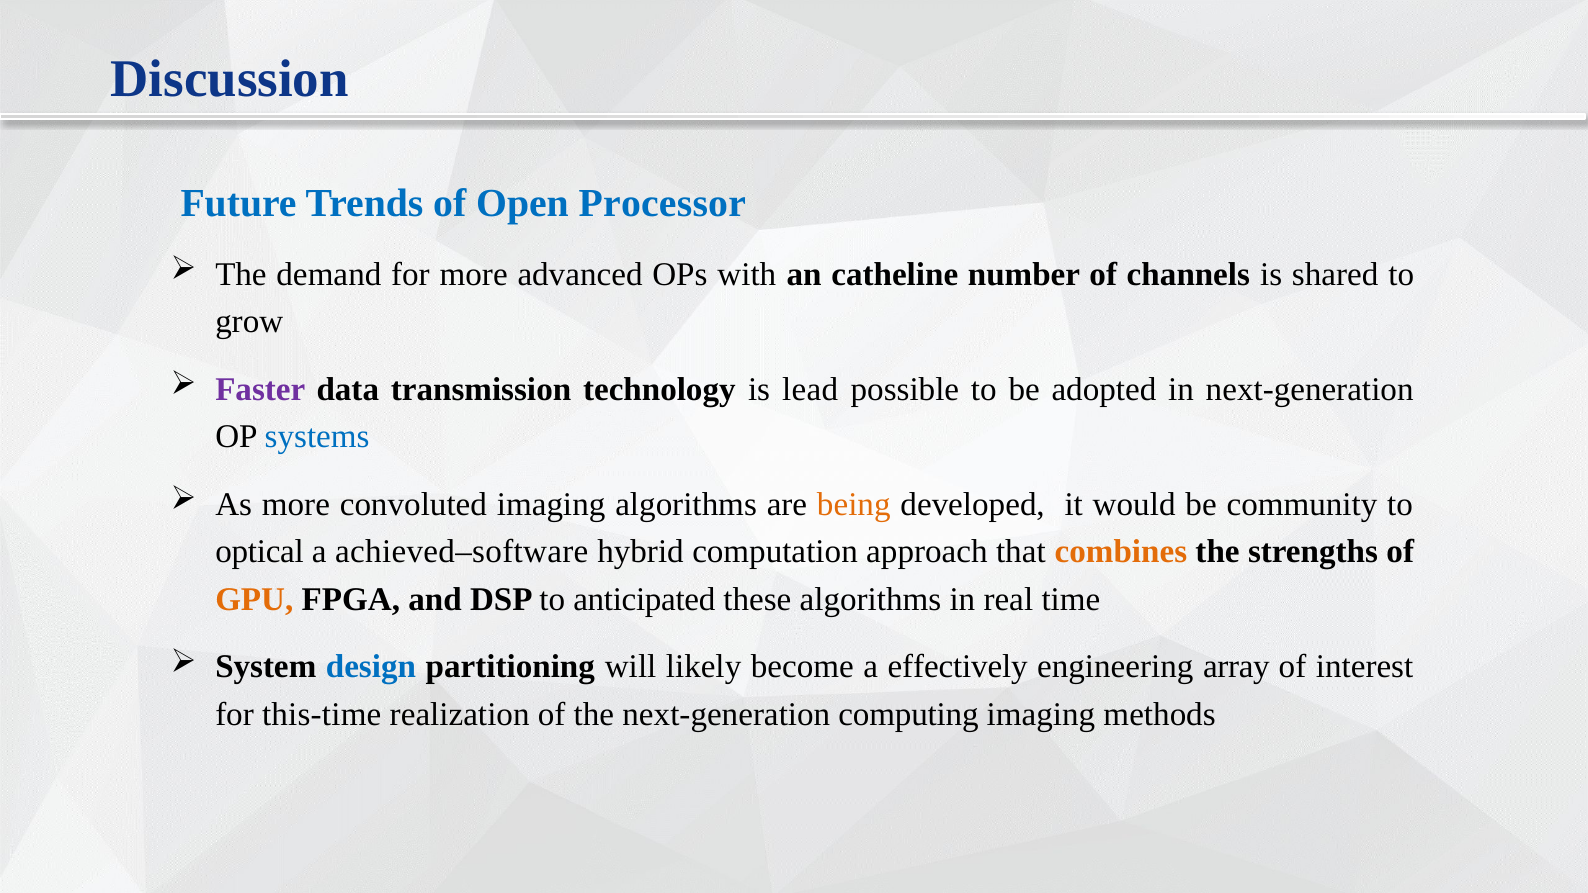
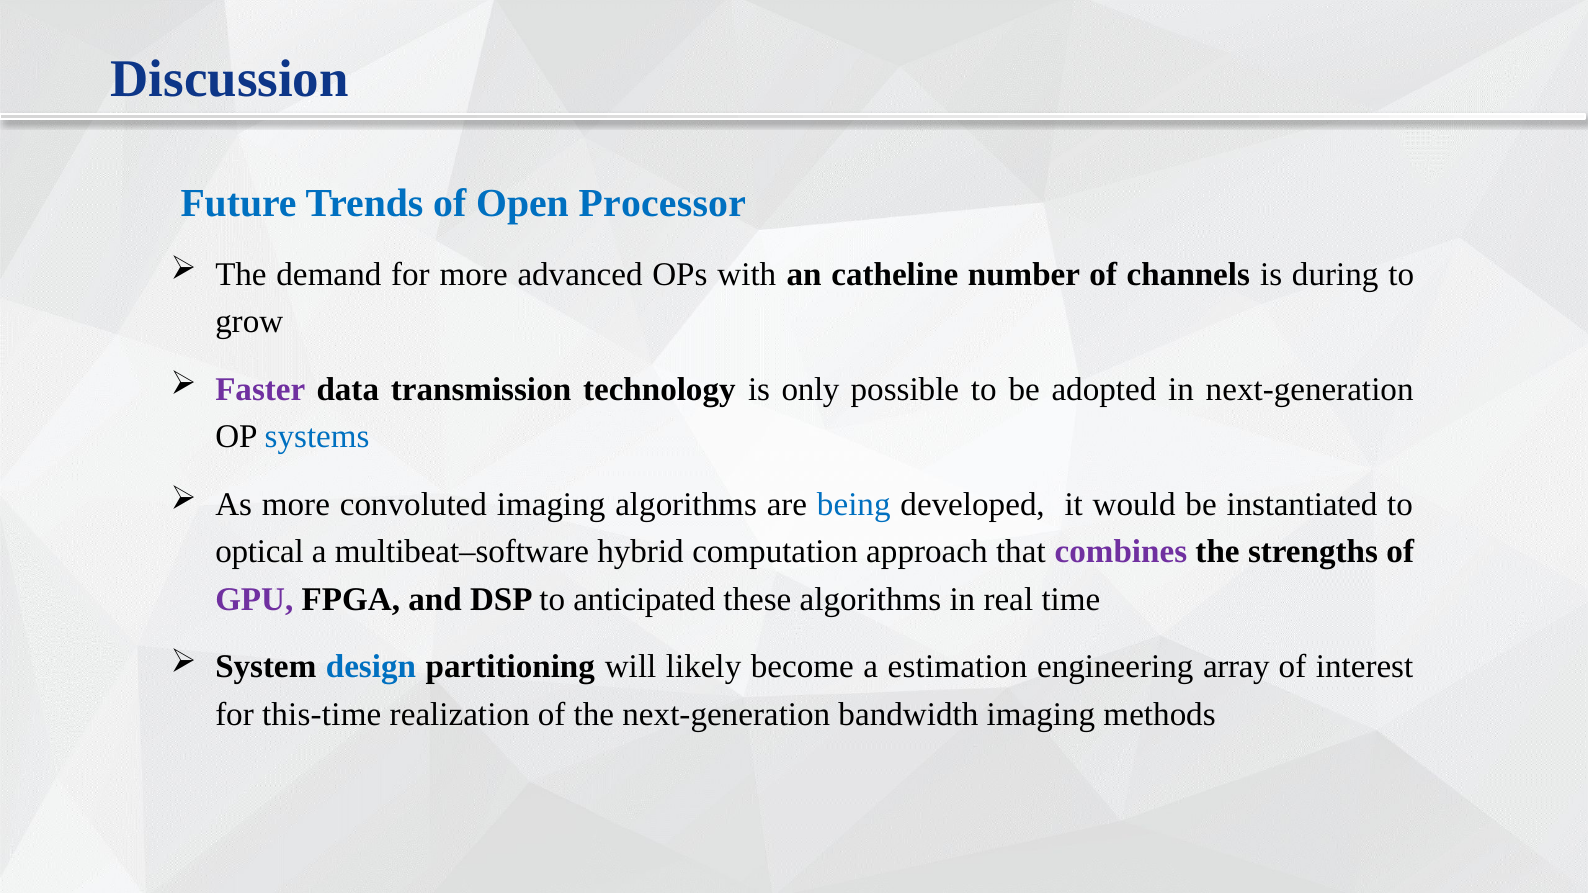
shared: shared -> during
lead: lead -> only
being colour: orange -> blue
community: community -> instantiated
achieved–software: achieved–software -> multibeat–software
combines colour: orange -> purple
GPU colour: orange -> purple
effectively: effectively -> estimation
computing: computing -> bandwidth
